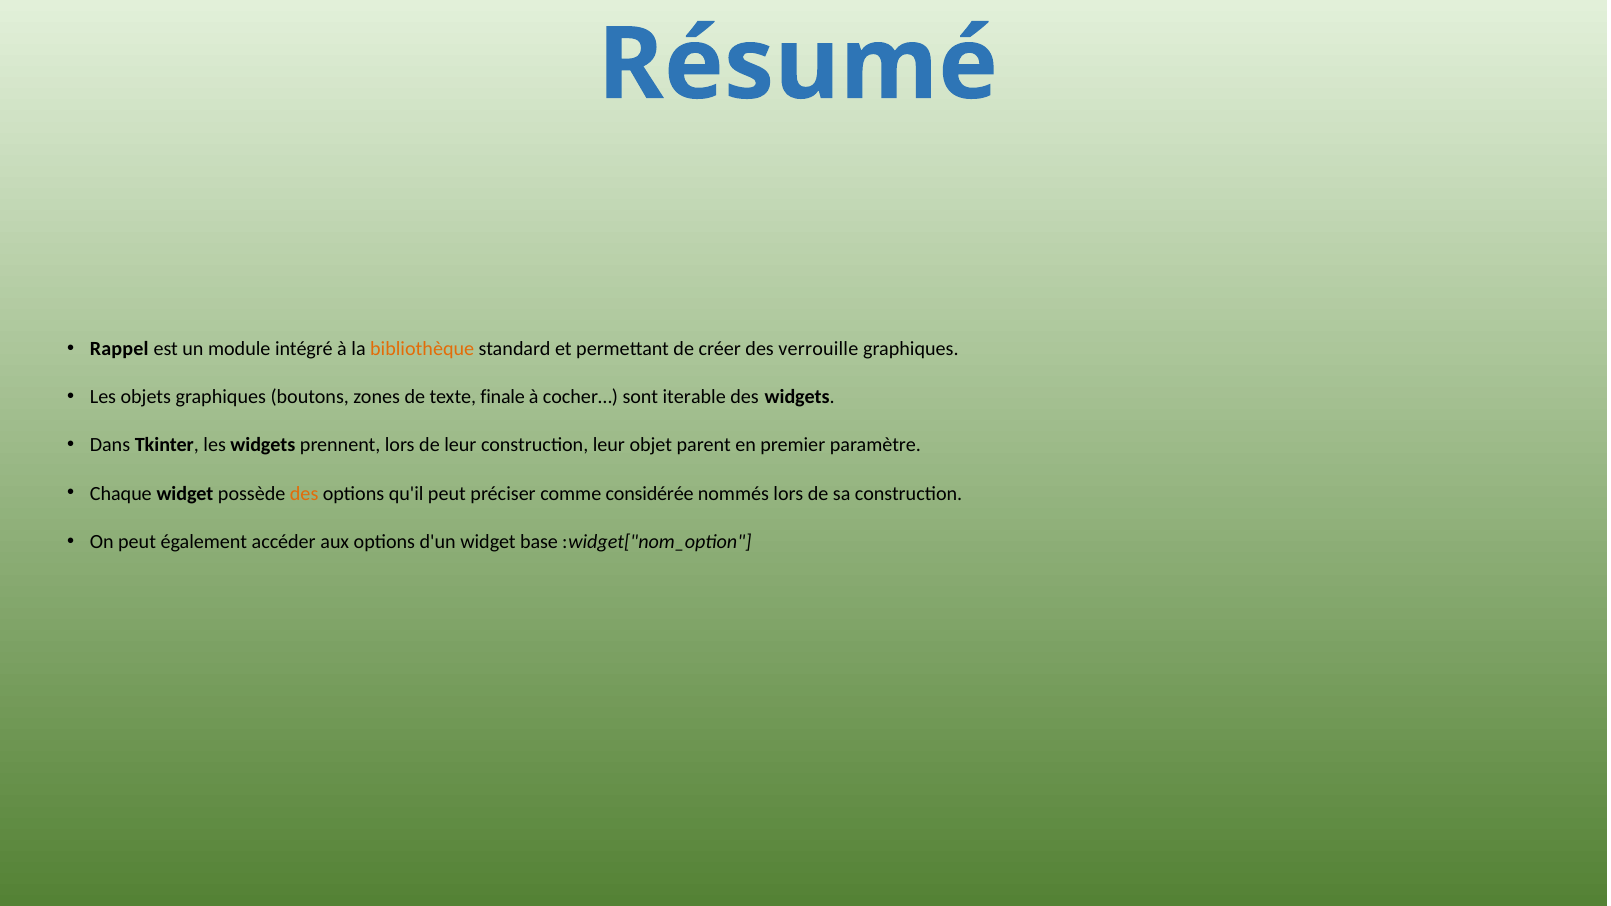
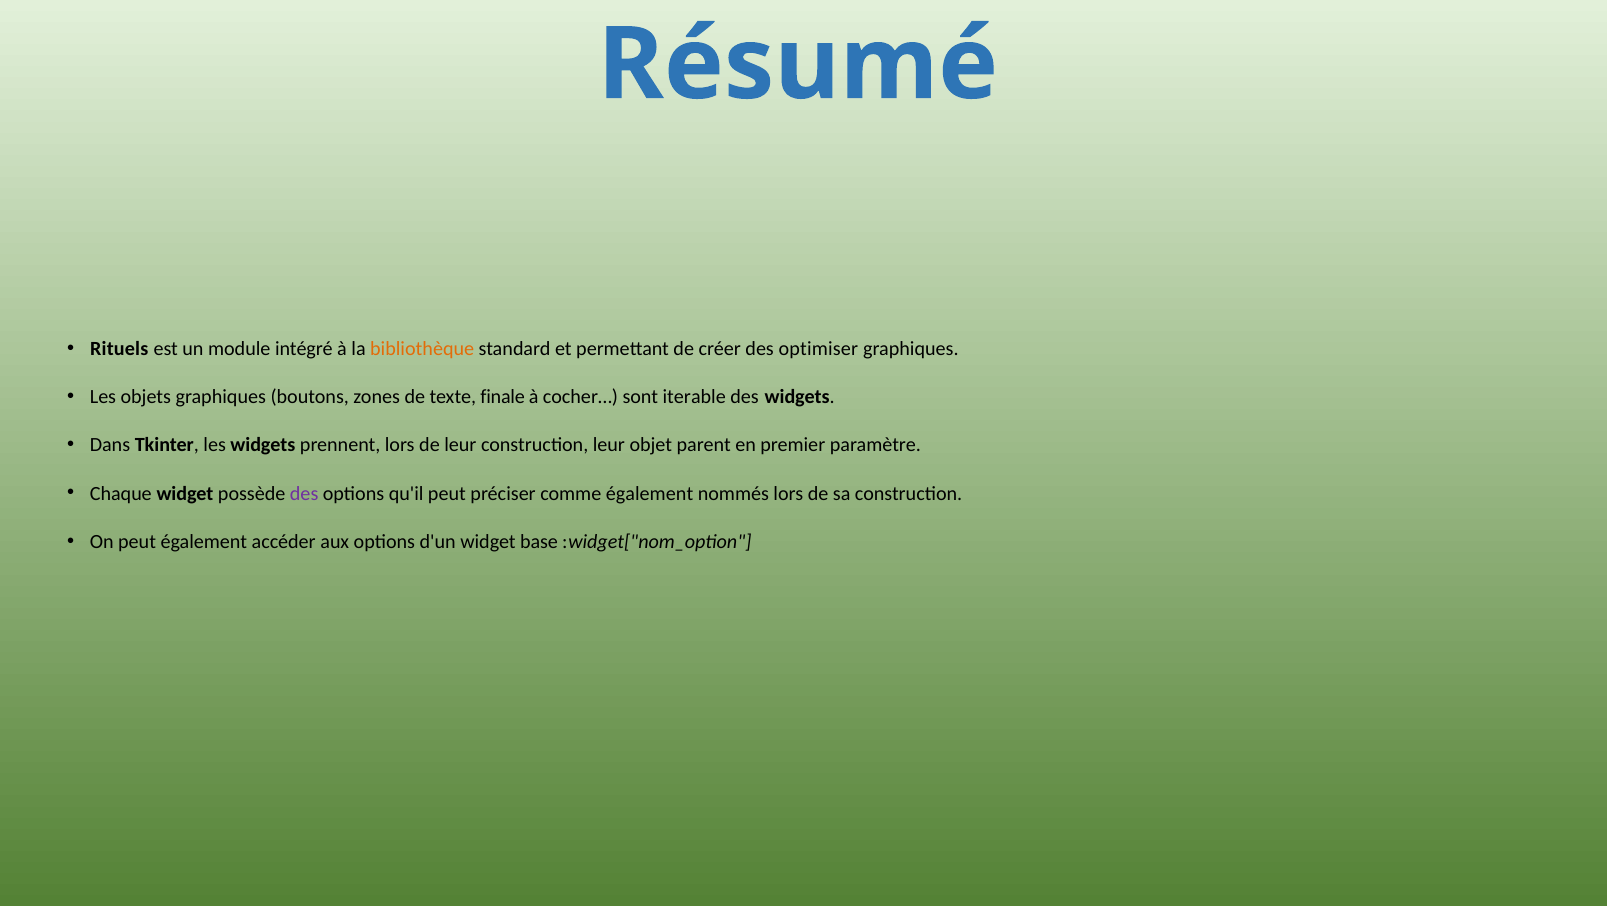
Rappel: Rappel -> Rituels
verrouille: verrouille -> optimiser
des at (304, 494) colour: orange -> purple
comme considérée: considérée -> également
